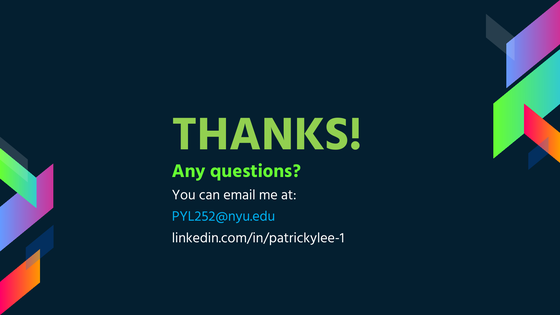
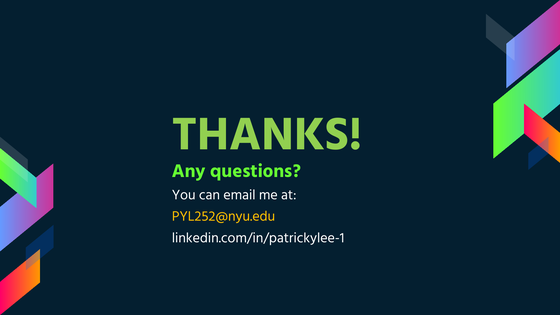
PYL252@nyu.edu colour: light blue -> yellow
